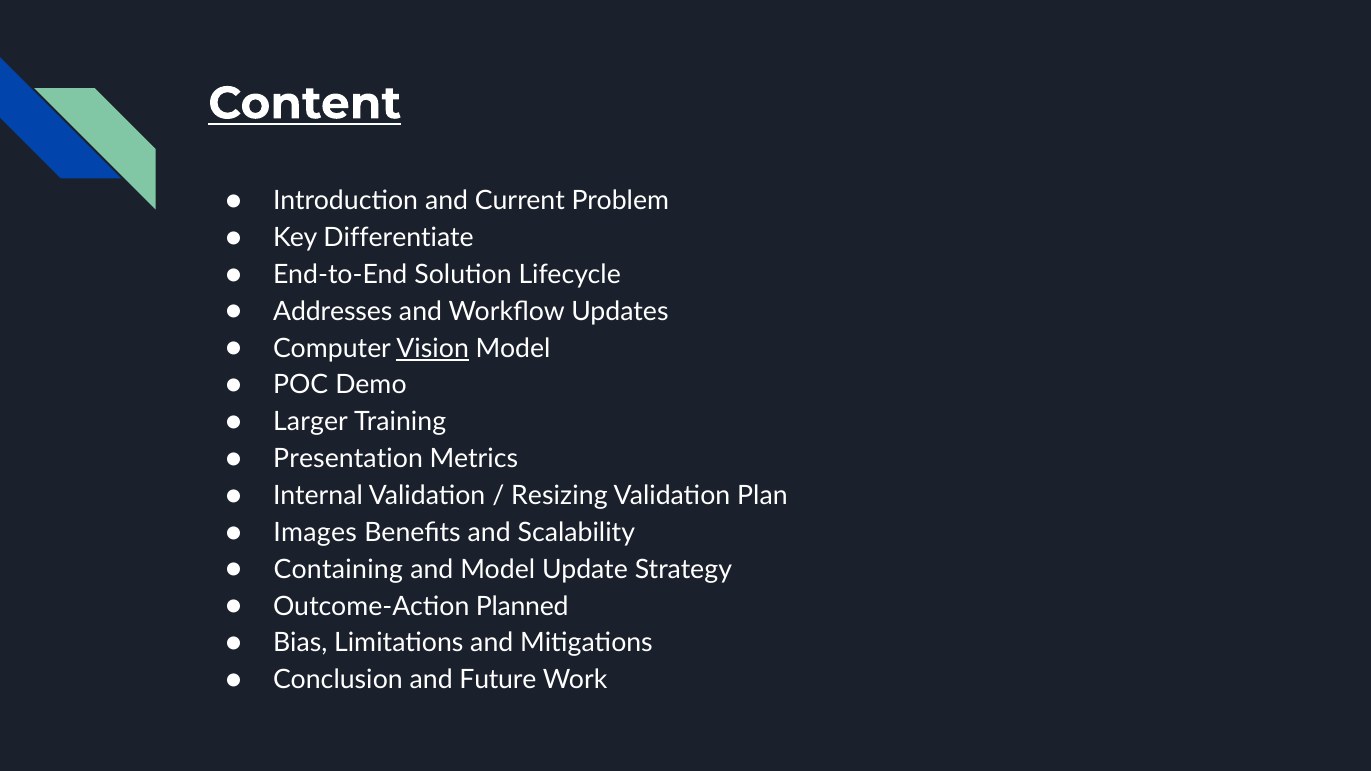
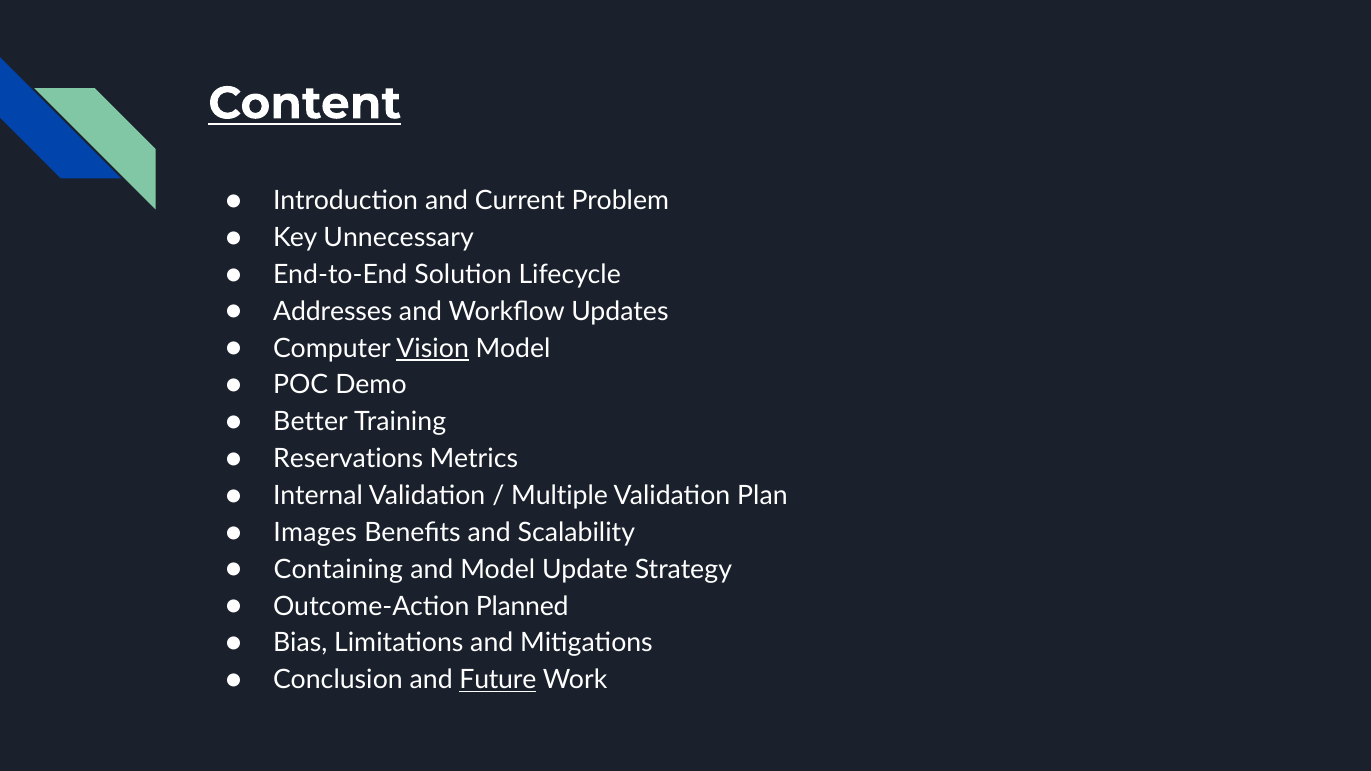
Differentiate: Differentiate -> Unnecessary
Larger: Larger -> Better
Presentation: Presentation -> Reservations
Resizing: Resizing -> Multiple
Future underline: none -> present
